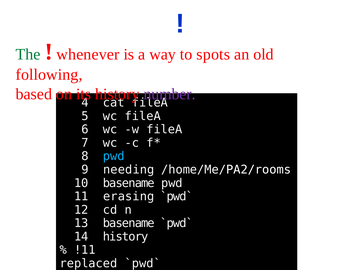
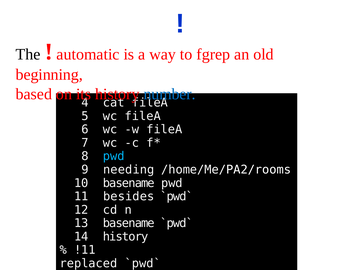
The colour: green -> black
whenever: whenever -> automatic
spots: spots -> fgrep
following: following -> beginning
number colour: purple -> blue
erasing: erasing -> besides
